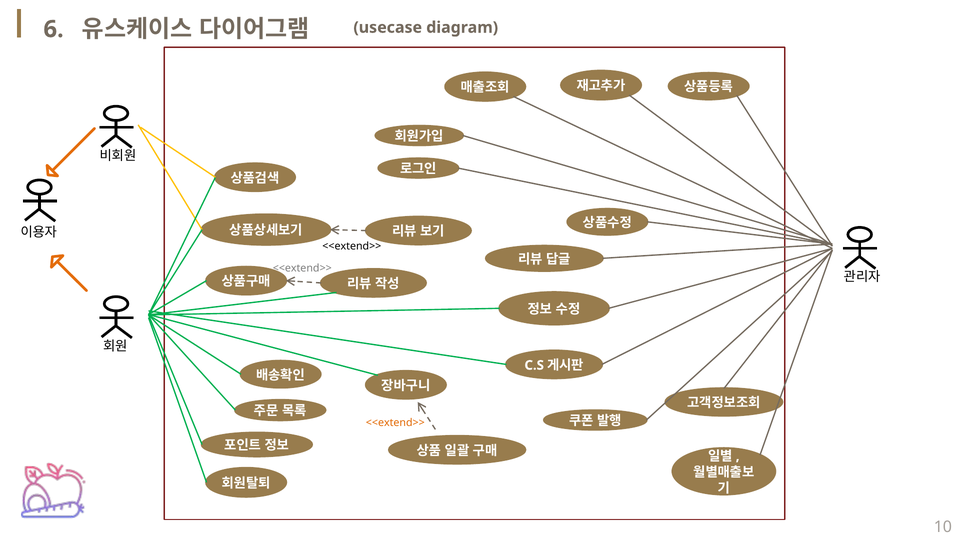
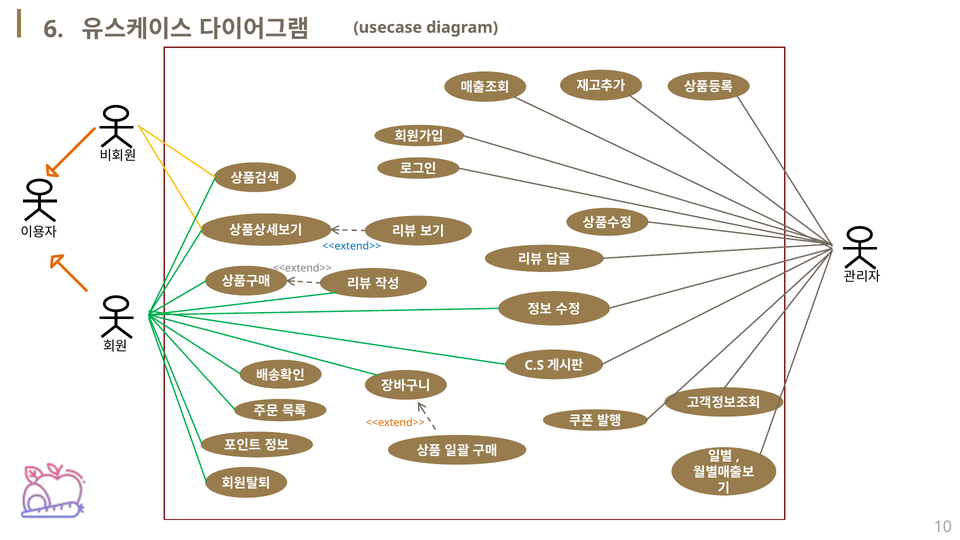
<<extend>> at (352, 246) colour: black -> blue
